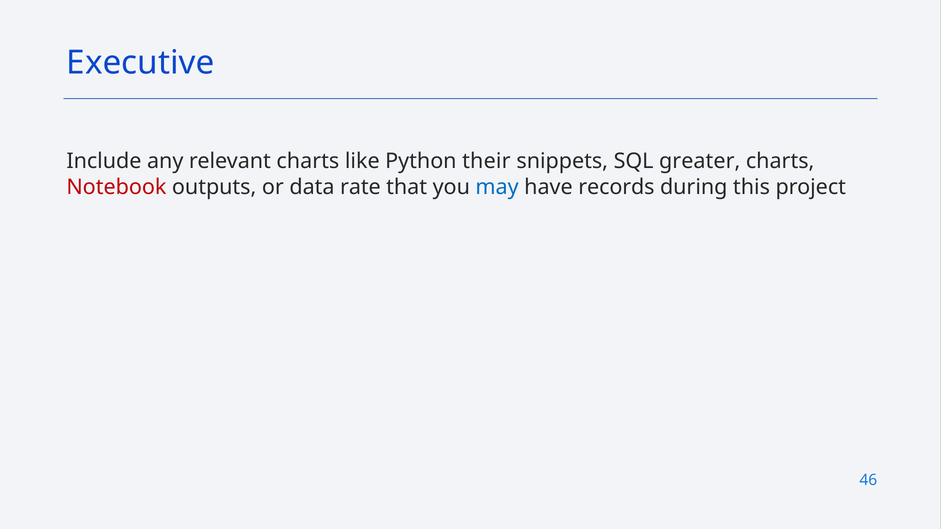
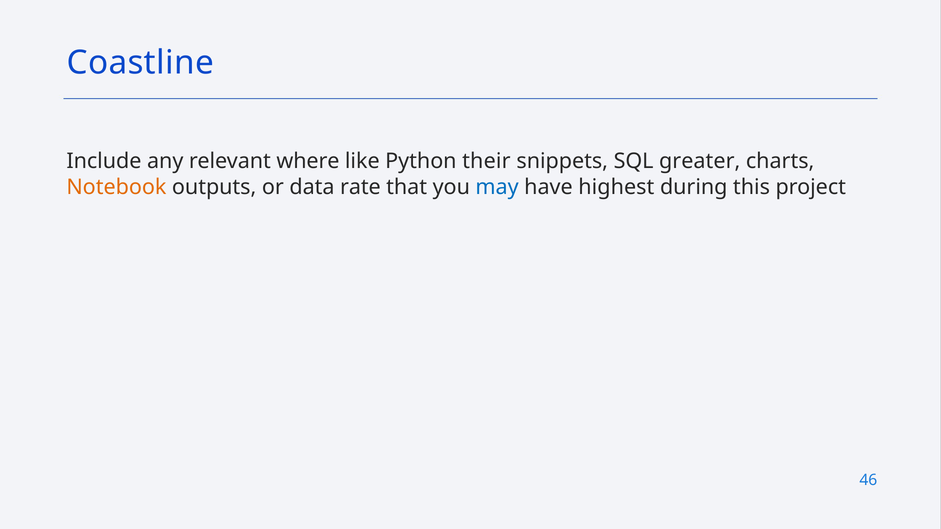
Executive: Executive -> Coastline
relevant charts: charts -> where
Notebook colour: red -> orange
records: records -> highest
